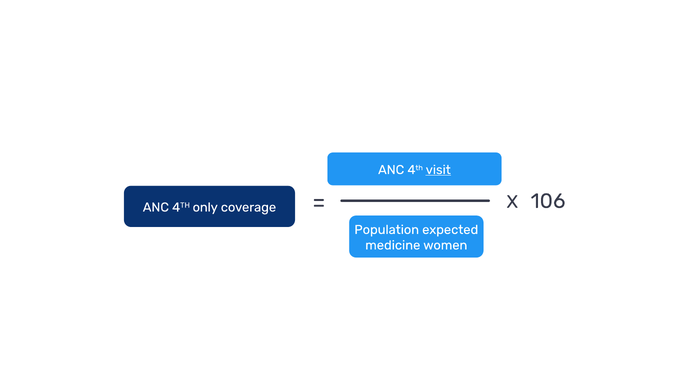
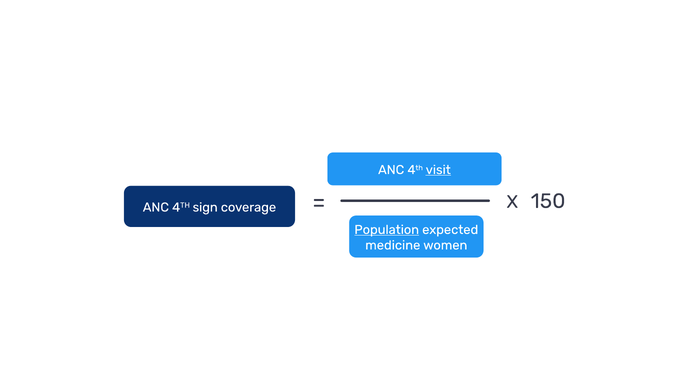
only: only -> sign
106: 106 -> 150
Population underline: none -> present
